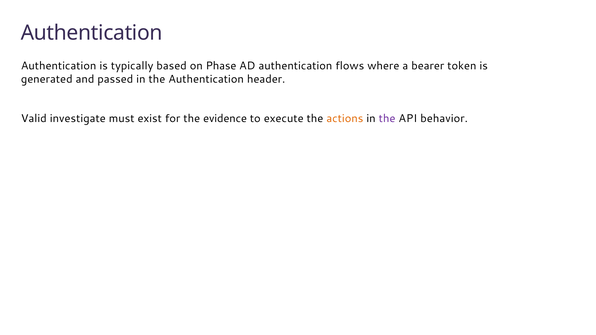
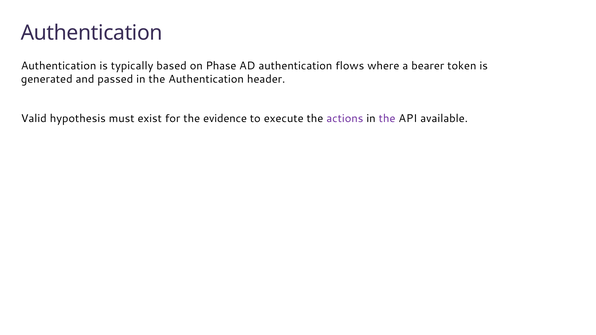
investigate: investigate -> hypothesis
actions colour: orange -> purple
behavior: behavior -> available
